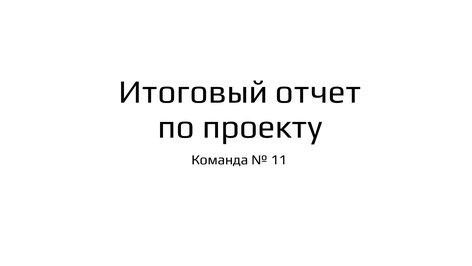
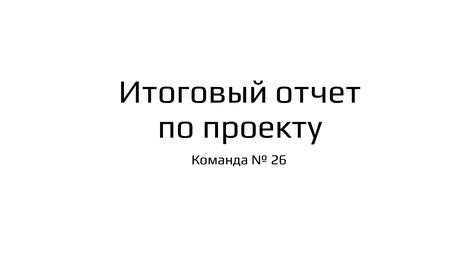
11: 11 -> 26
